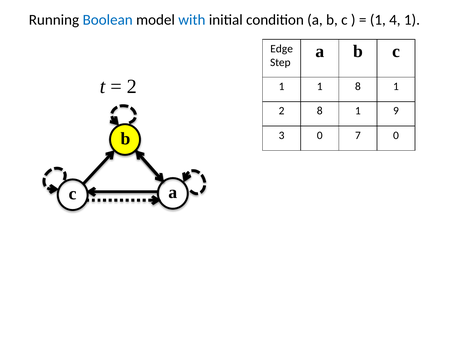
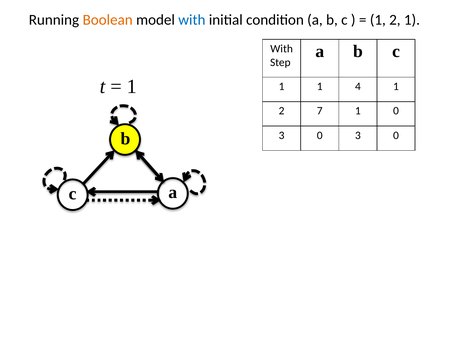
Boolean colour: blue -> orange
4 at (395, 20): 4 -> 2
Edge at (282, 49): Edge -> With
2 at (132, 86): 2 -> 1
1 8: 8 -> 4
2 8: 8 -> 7
1 9: 9 -> 0
3 0 7: 7 -> 3
